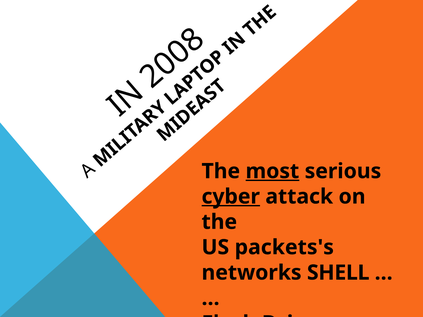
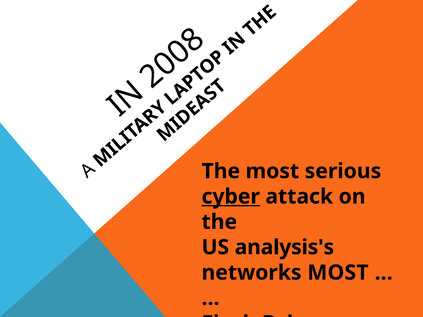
most at (272, 171) underline: present -> none
packets's: packets's -> analysis's
networks SHELL: SHELL -> MOST
